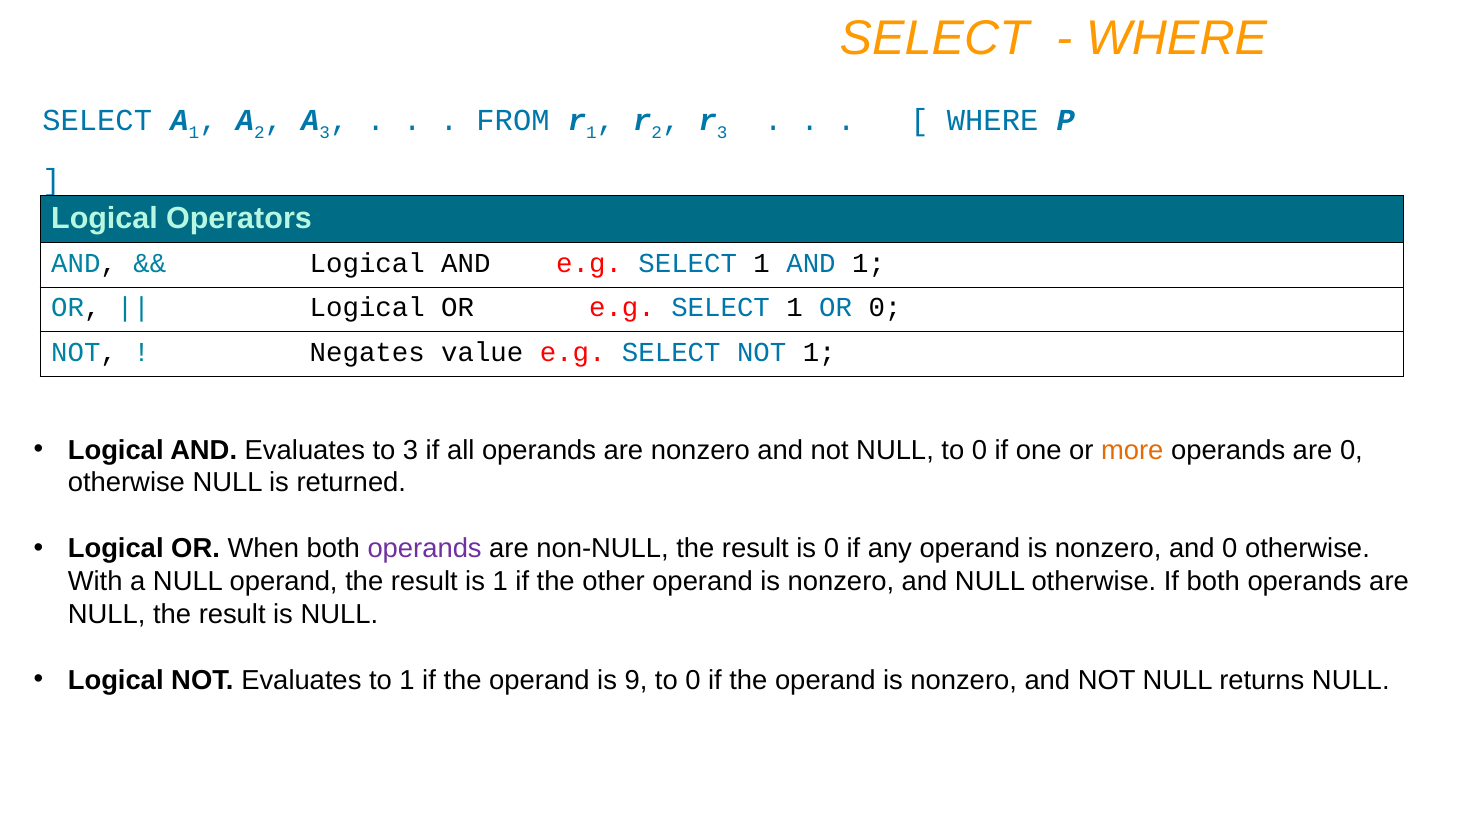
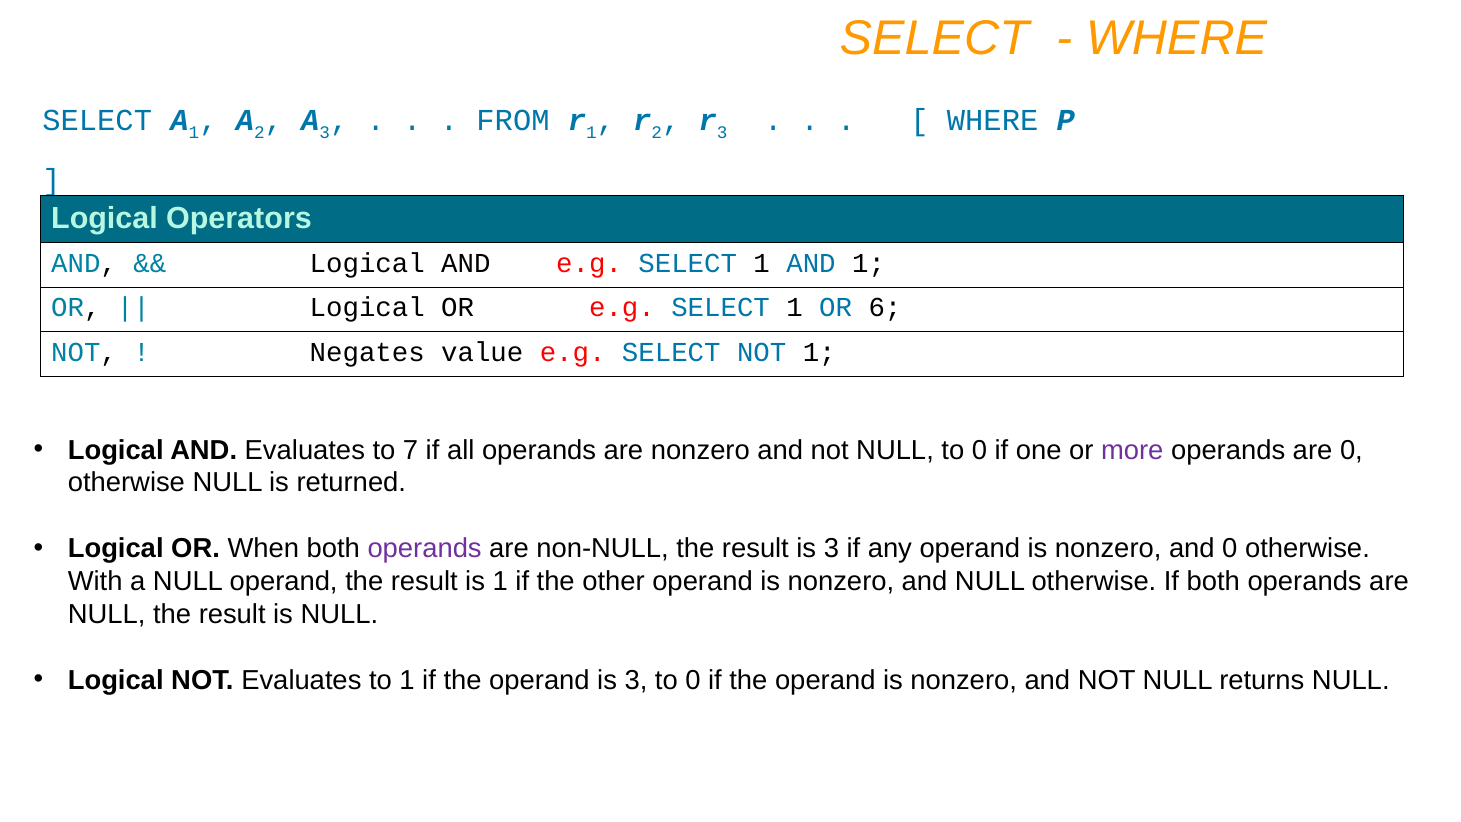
OR 0: 0 -> 6
to 3: 3 -> 7
more colour: orange -> purple
result is 0: 0 -> 3
operand is 9: 9 -> 3
